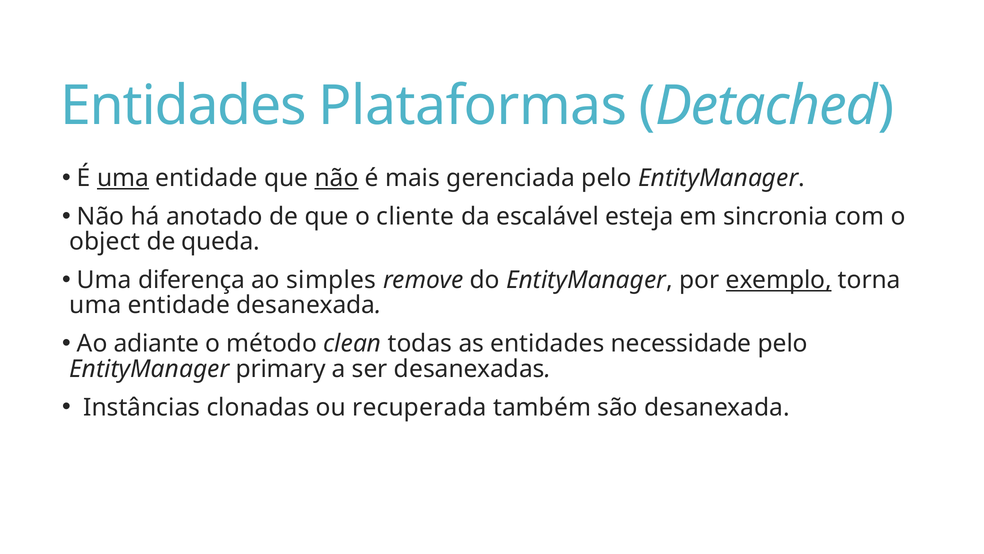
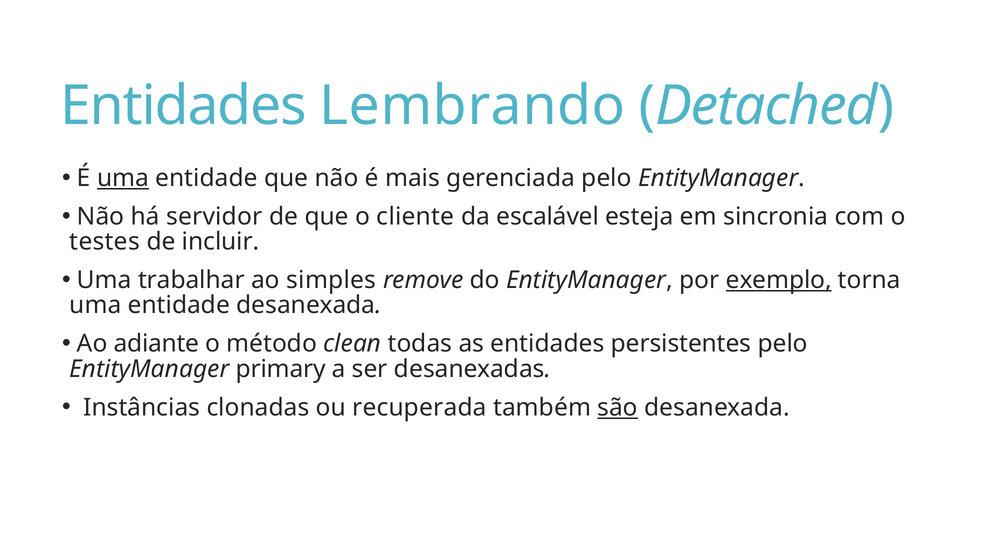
Plataformas: Plataformas -> Lembrando
não at (337, 178) underline: present -> none
anotado: anotado -> servidor
object: object -> testes
queda: queda -> incluir
diferença: diferença -> trabalhar
necessidade: necessidade -> persistentes
são underline: none -> present
